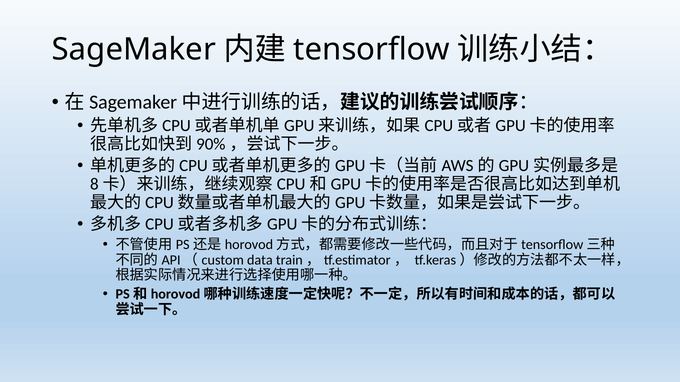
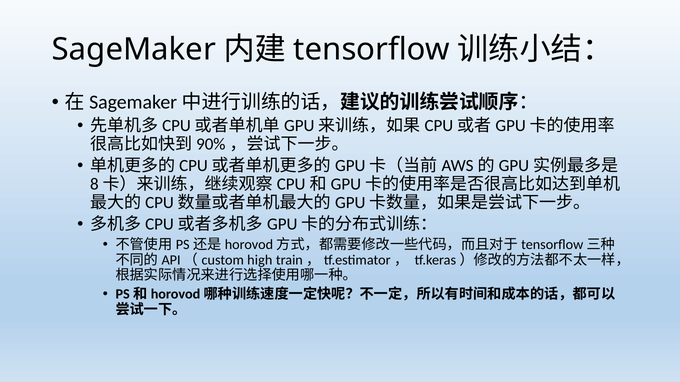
data: data -> high
